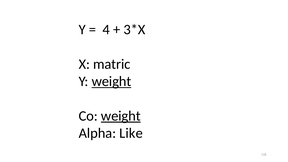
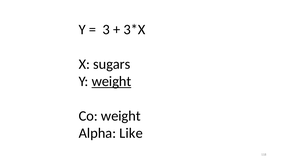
4: 4 -> 3
matric: matric -> sugars
weight at (121, 116) underline: present -> none
